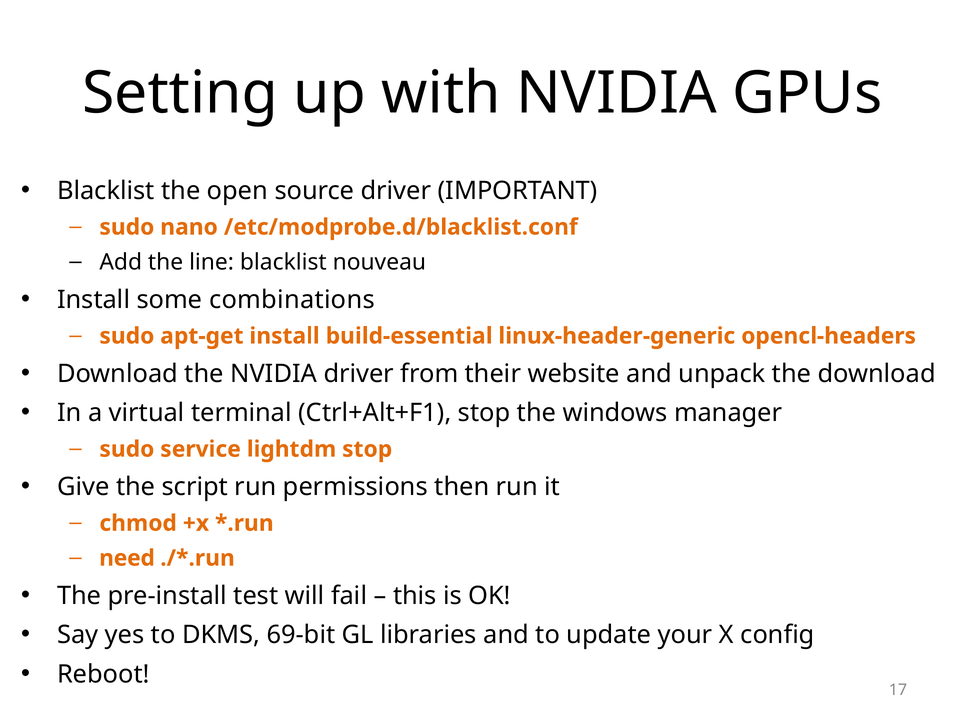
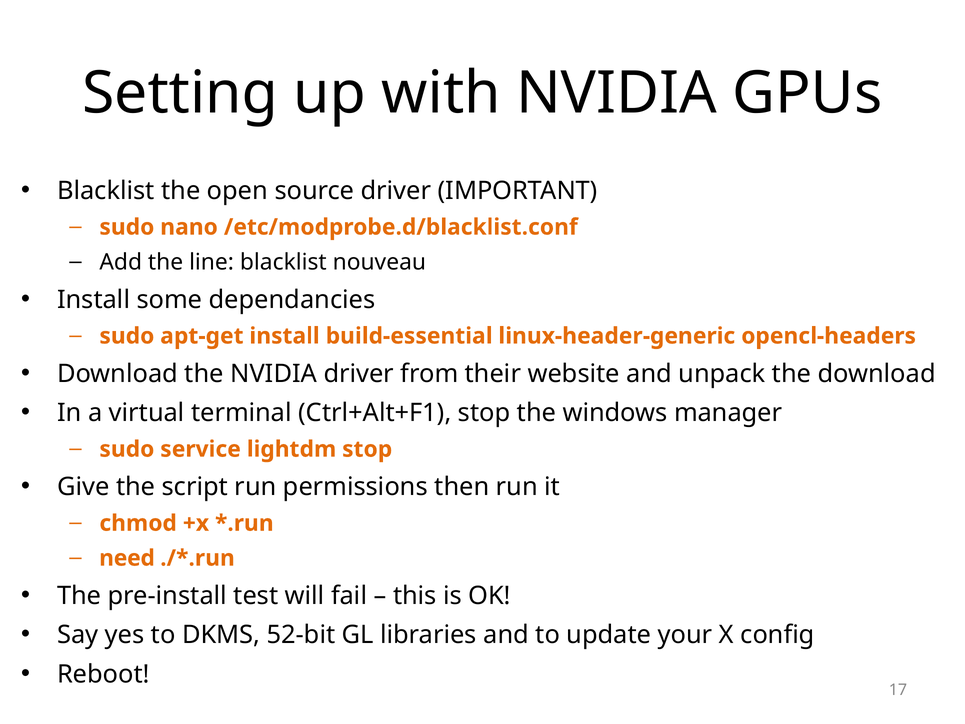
combinations: combinations -> dependancies
69-bit: 69-bit -> 52-bit
